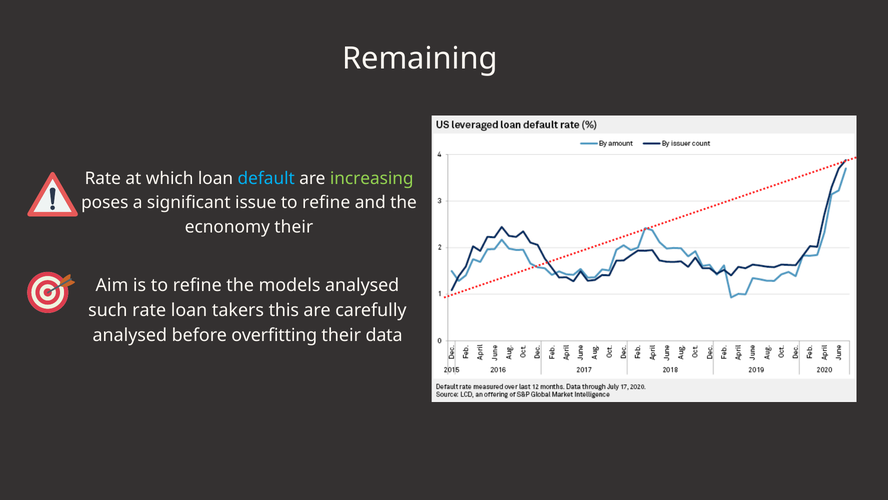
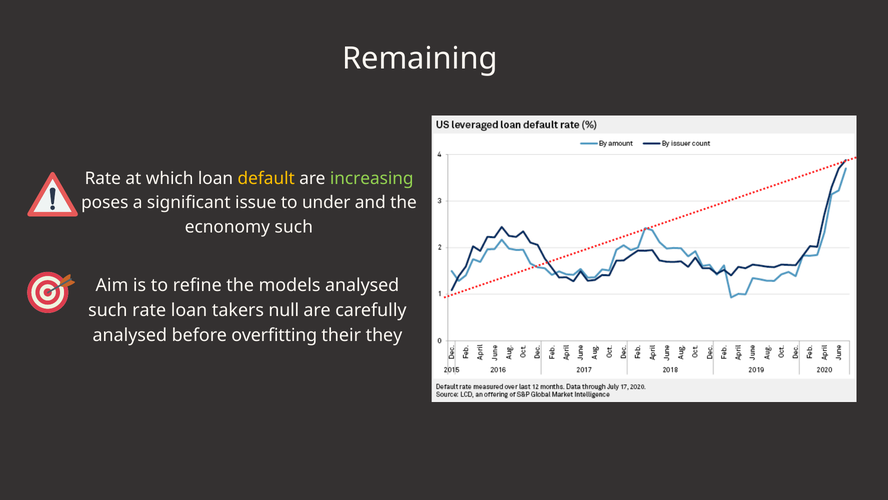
default colour: light blue -> yellow
issue to refine: refine -> under
ecnonomy their: their -> such
this: this -> null
data: data -> they
